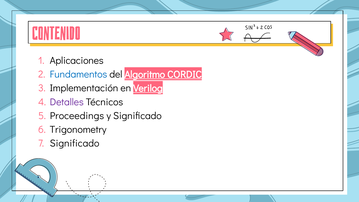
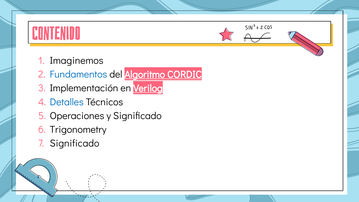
Aplicaciones: Aplicaciones -> Imaginemos
Detalles colour: purple -> blue
Proceedings: Proceedings -> Operaciones
